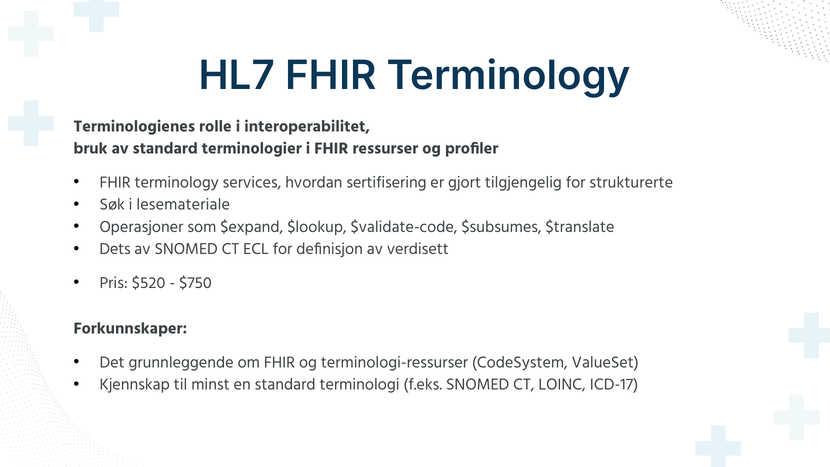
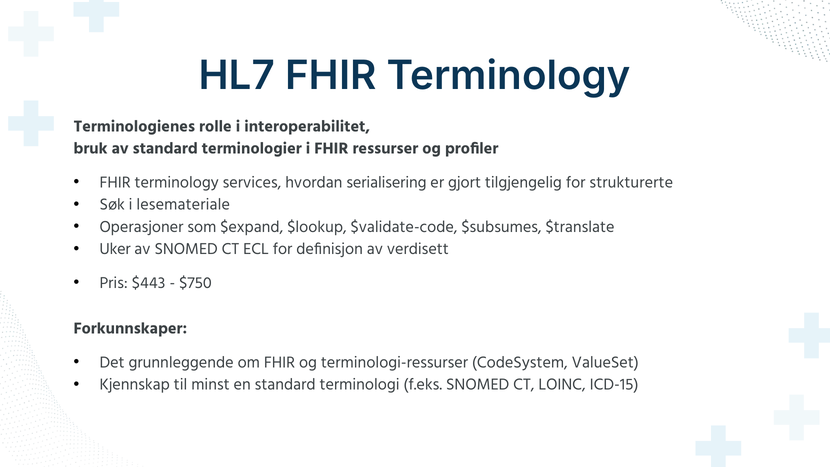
sertifisering: sertifisering -> serialisering
Dets: Dets -> Uker
$520: $520 -> $443
ICD-17: ICD-17 -> ICD-15
